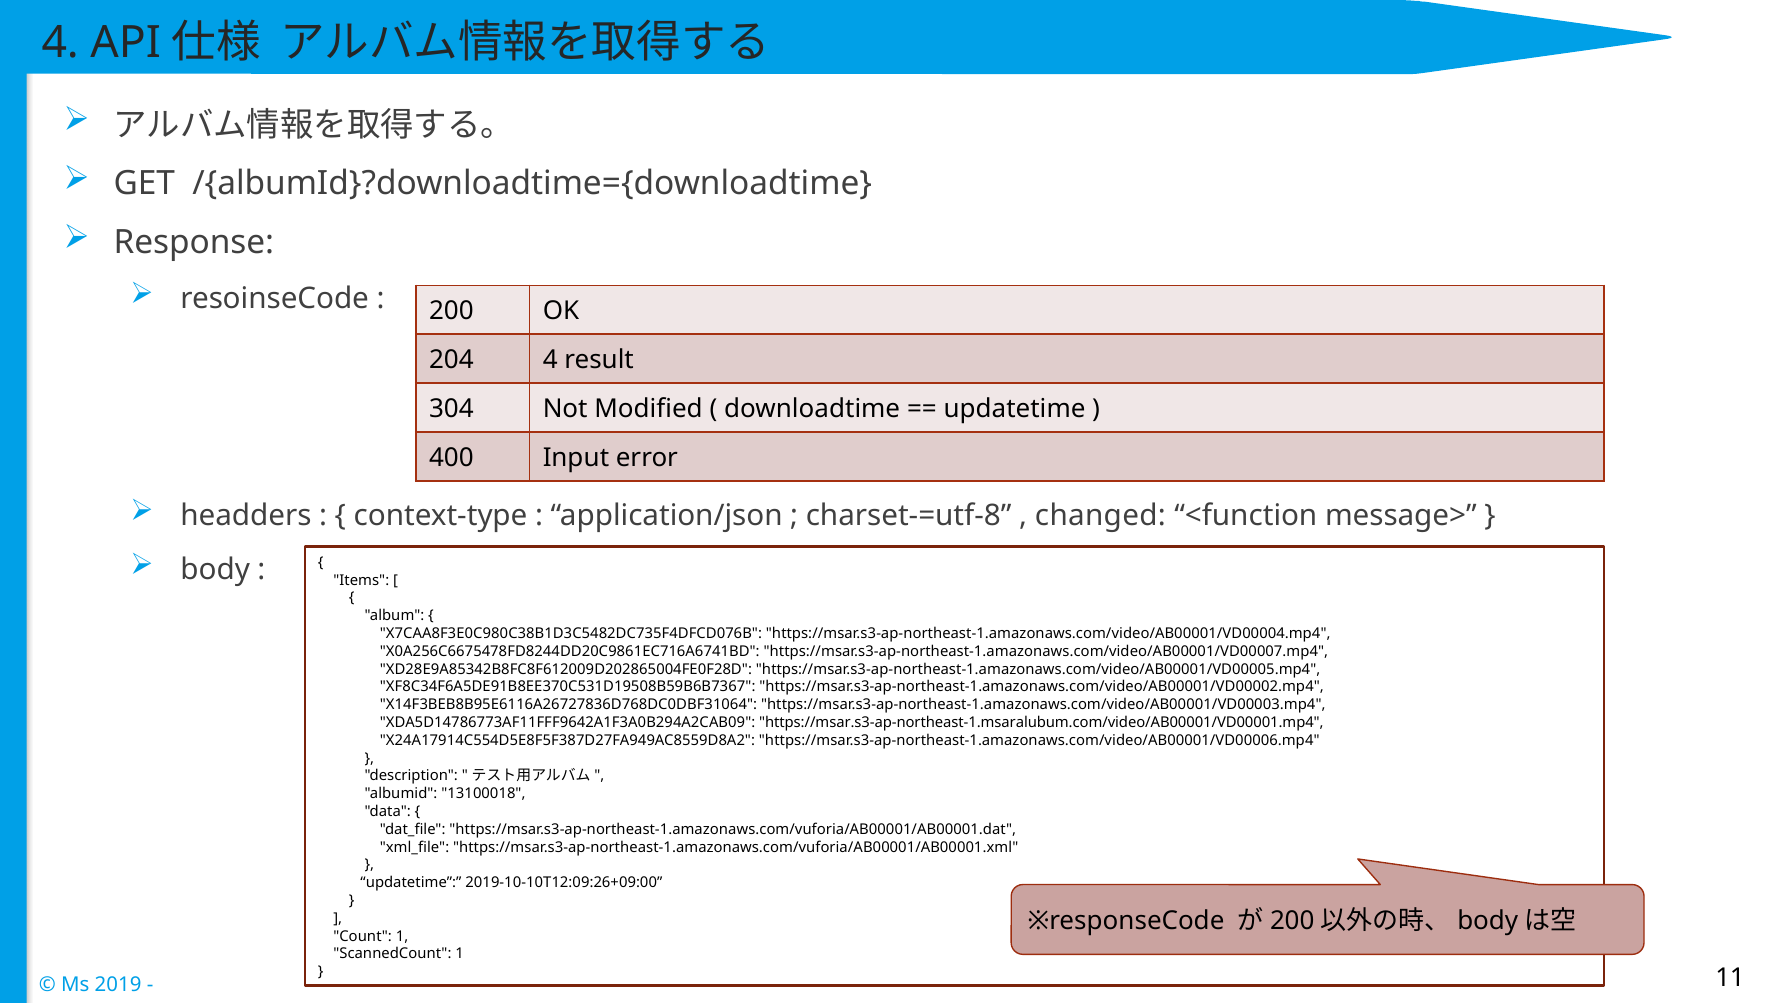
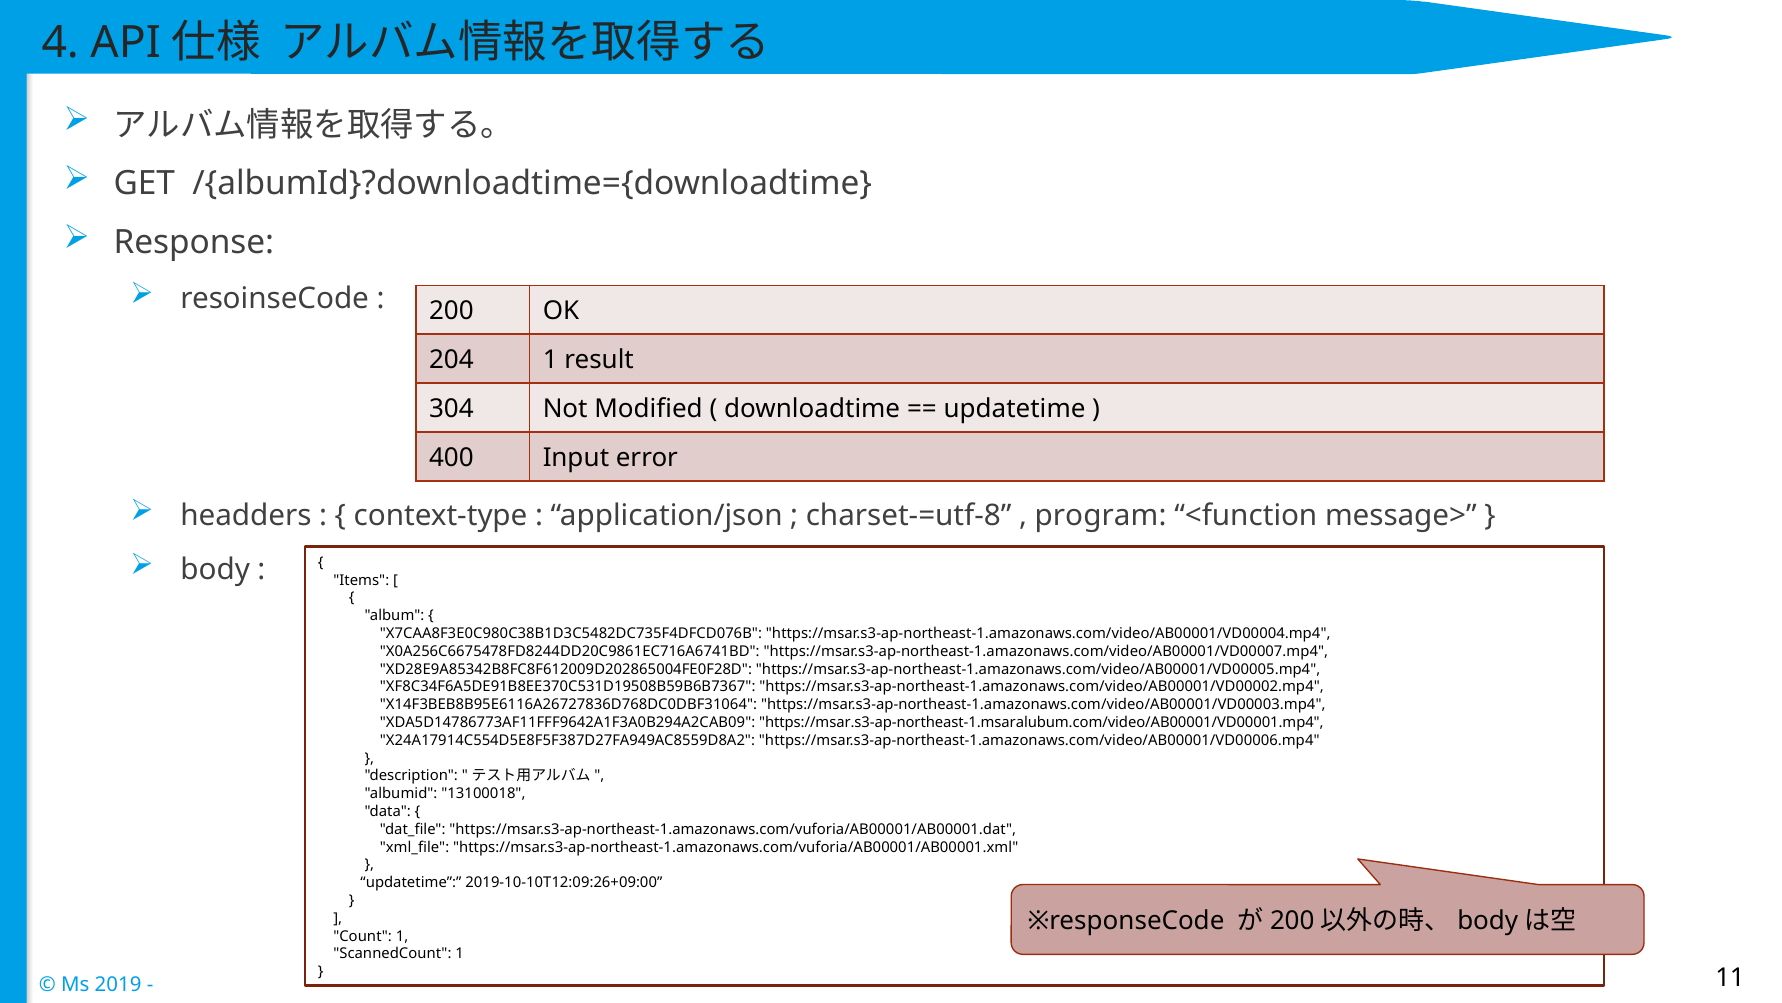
204 4: 4 -> 1
changed: changed -> program
